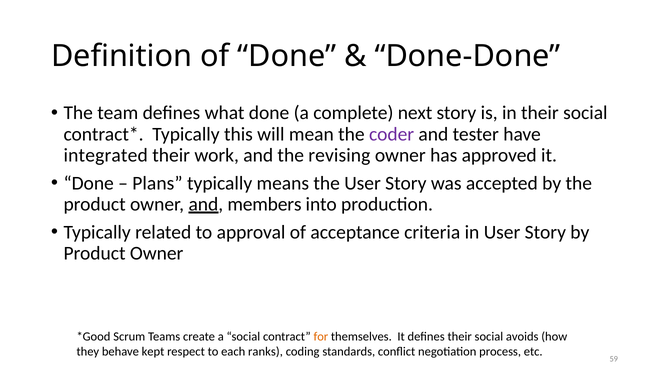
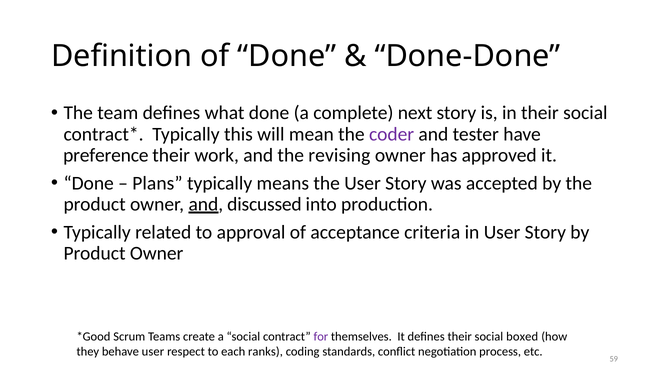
integrated: integrated -> preference
members: members -> discussed
for colour: orange -> purple
avoids: avoids -> boxed
behave kept: kept -> user
